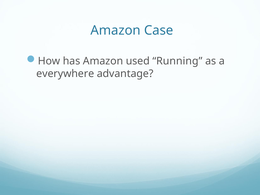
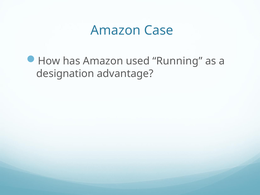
everywhere: everywhere -> designation
